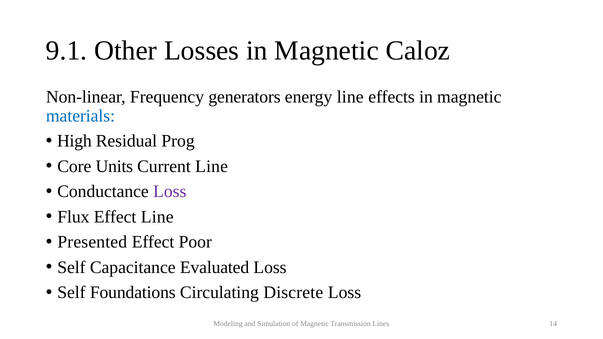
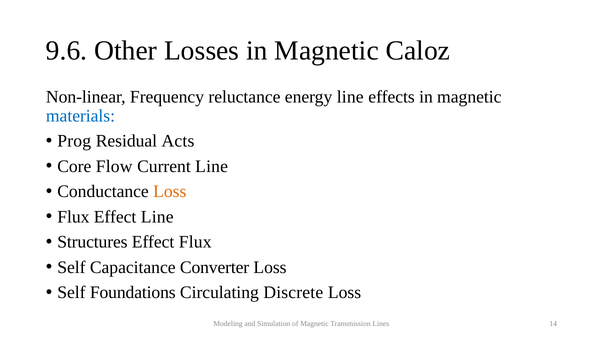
9.1: 9.1 -> 9.6
generators: generators -> reluctance
High: High -> Prog
Prog: Prog -> Acts
Units: Units -> Flow
Loss at (170, 192) colour: purple -> orange
Presented: Presented -> Structures
Effect Poor: Poor -> Flux
Evaluated: Evaluated -> Converter
